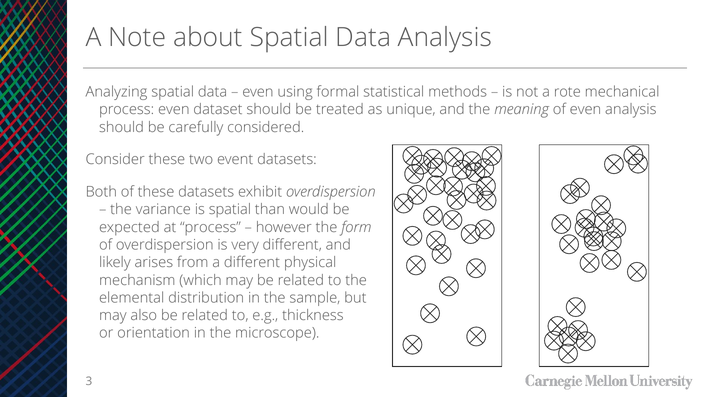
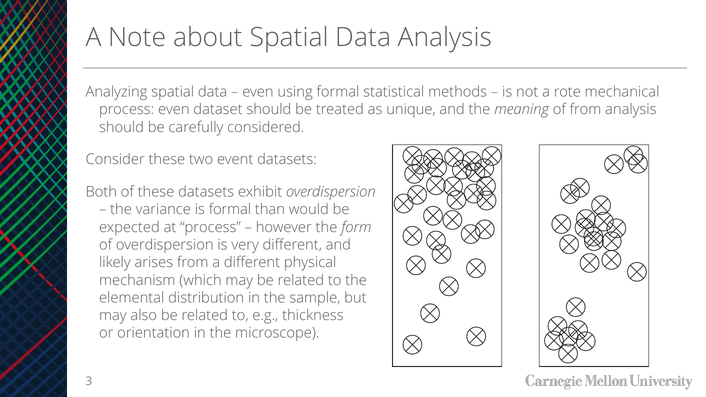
of even: even -> from
is spatial: spatial -> formal
